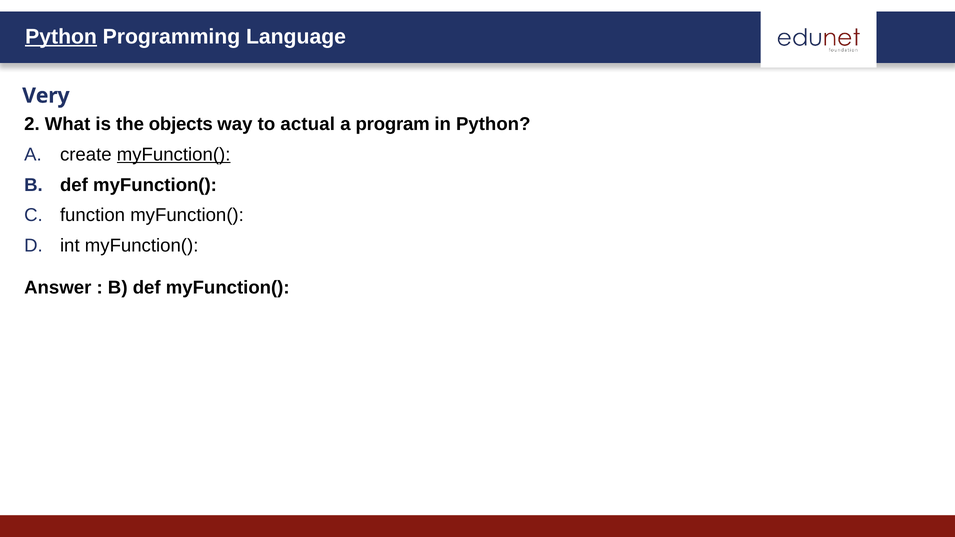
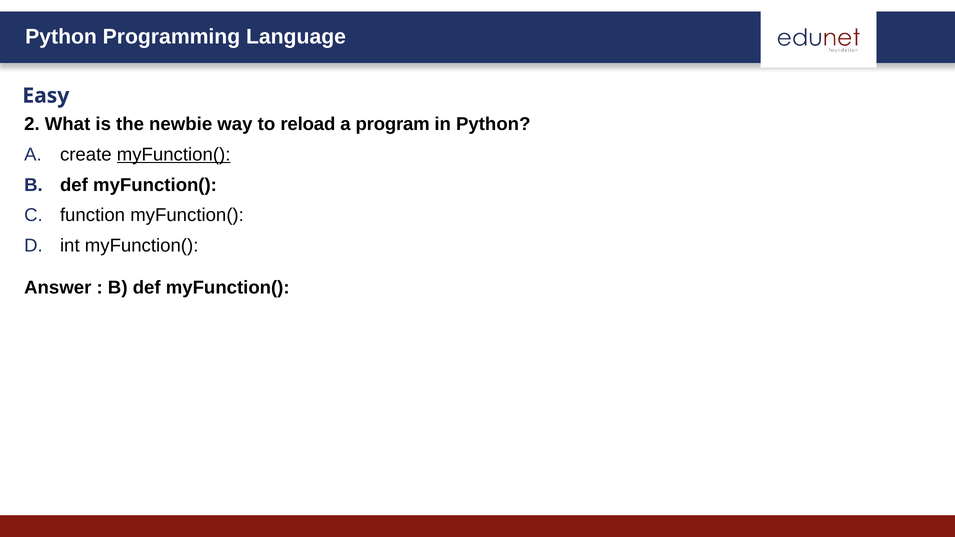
Python at (61, 37) underline: present -> none
Very: Very -> Easy
objects: objects -> newbie
actual: actual -> reload
